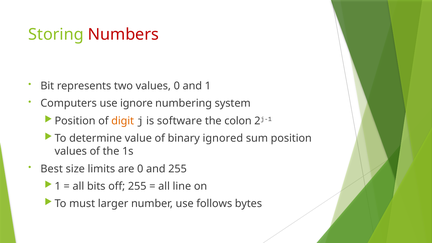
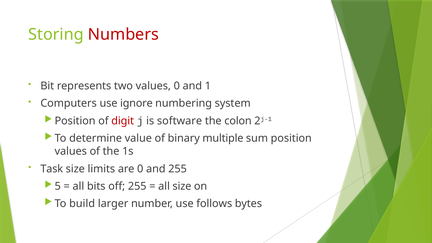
digit colour: orange -> red
ignored: ignored -> multiple
Best: Best -> Task
1 at (58, 186): 1 -> 5
all line: line -> size
must: must -> build
